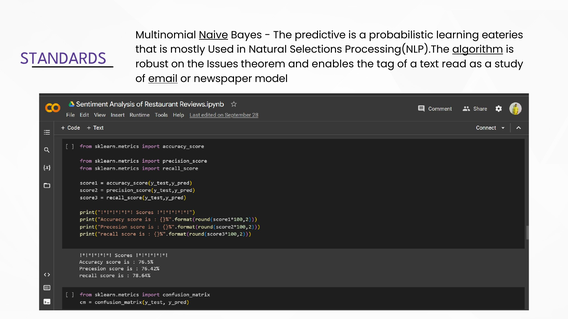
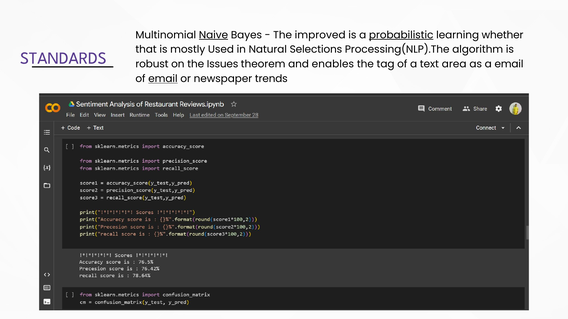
predictive: predictive -> improved
probabilistic underline: none -> present
eateries: eateries -> whether
algorithm underline: present -> none
read: read -> area
a study: study -> email
model: model -> trends
